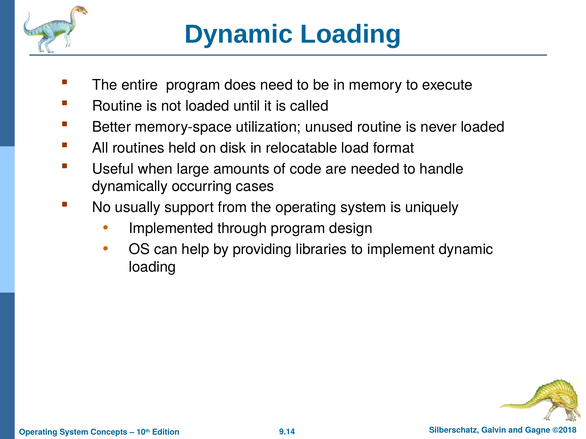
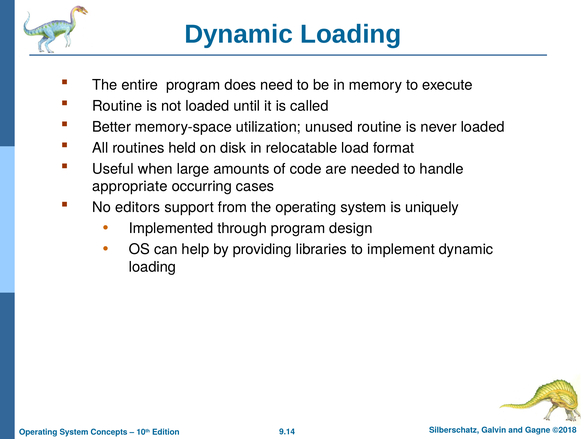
dynamically: dynamically -> appropriate
usually: usually -> editors
